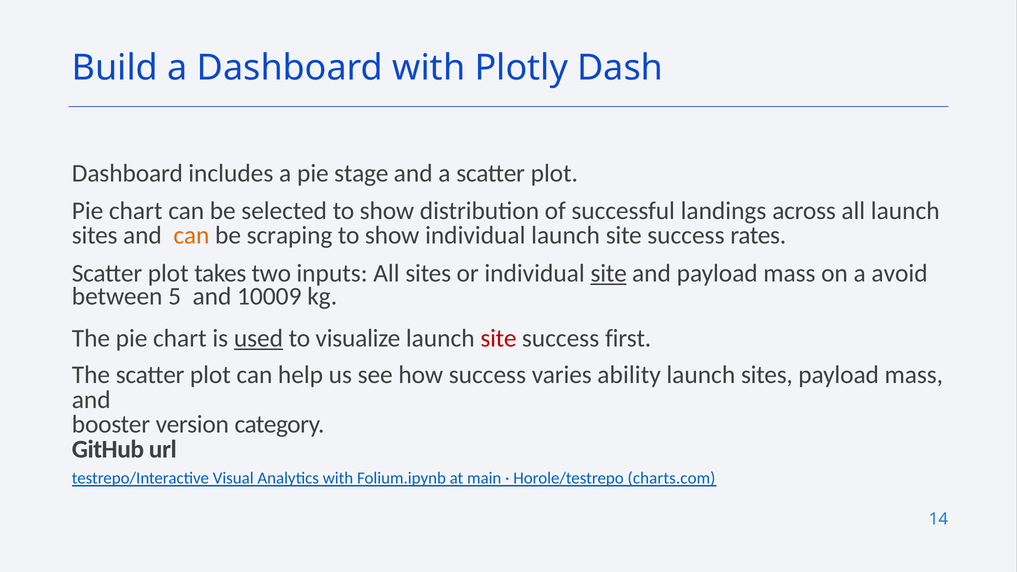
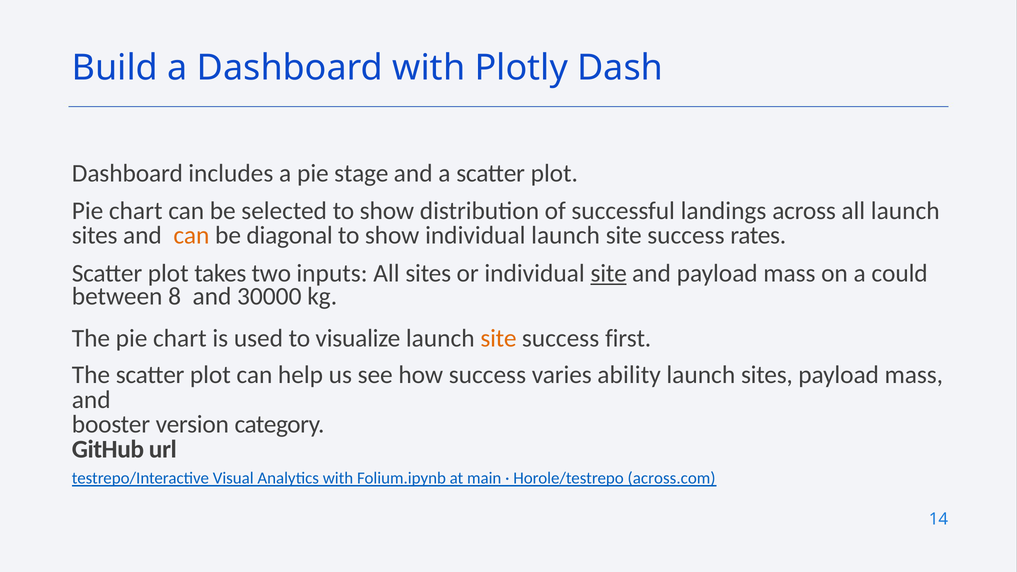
scraping: scraping -> diagonal
avoid: avoid -> could
5: 5 -> 8
10009: 10009 -> 30000
used underline: present -> none
site at (499, 338) colour: red -> orange
charts.com: charts.com -> across.com
